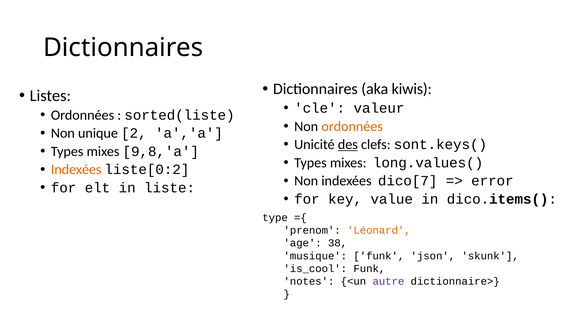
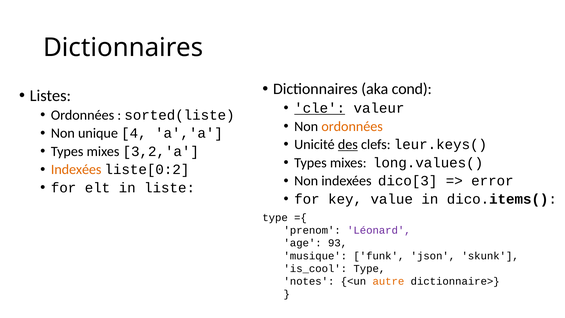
kiwis: kiwis -> cond
cle underline: none -> present
2: 2 -> 4
sont.keys(: sont.keys( -> leur.keys(
9,8,'a: 9,8,'a -> 3,2,'a
dico[7: dico[7 -> dico[3
Léonard colour: orange -> purple
38: 38 -> 93
is_cool Funk: Funk -> Type
autre colour: purple -> orange
